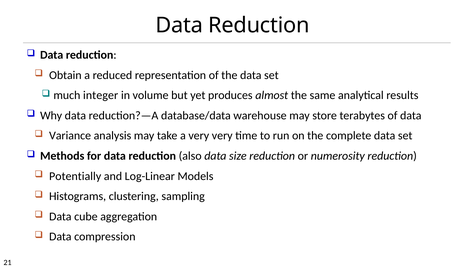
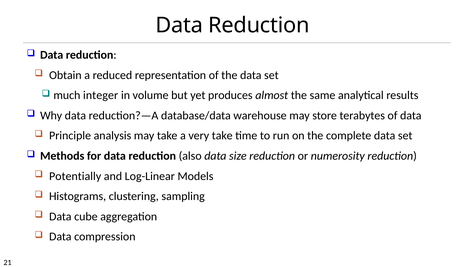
Variance: Variance -> Principle
very very: very -> take
